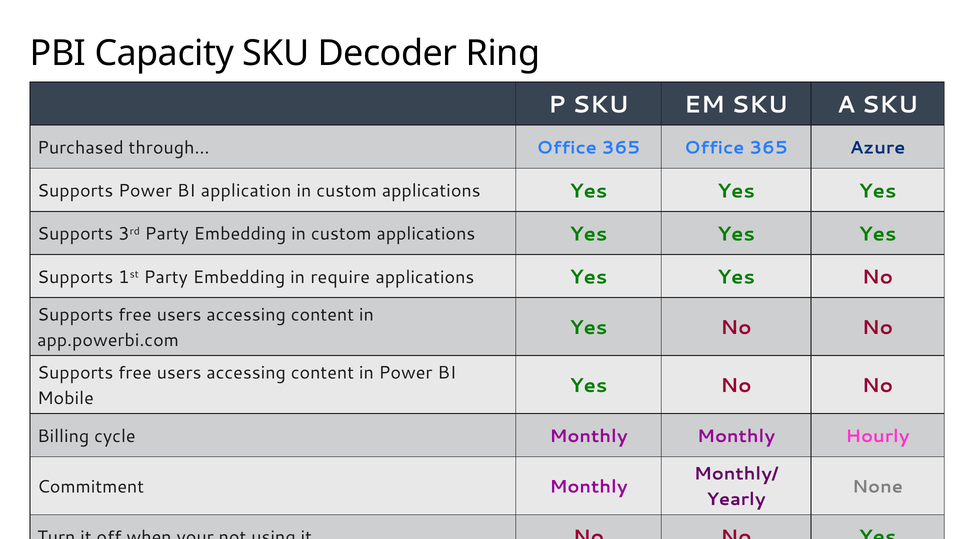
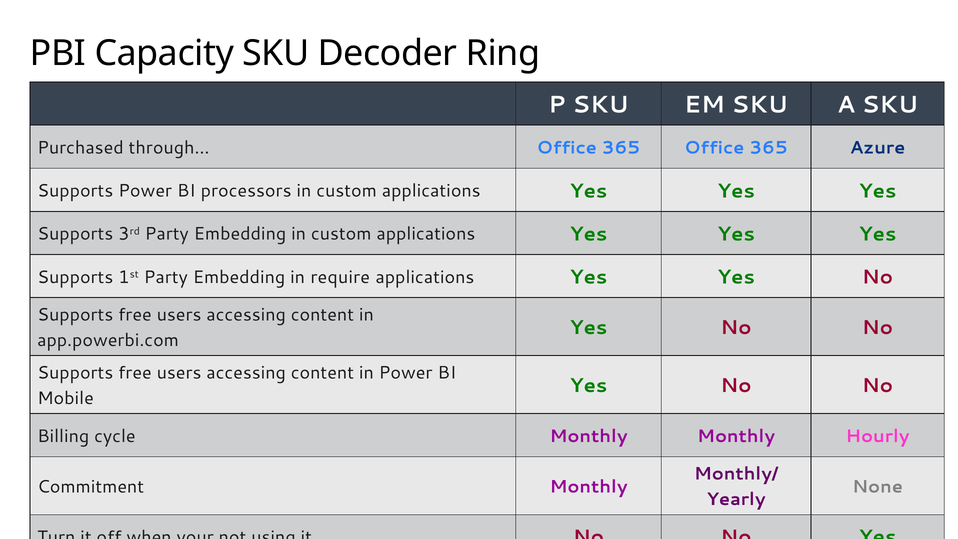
application: application -> processors
